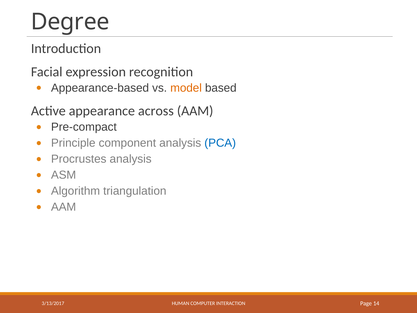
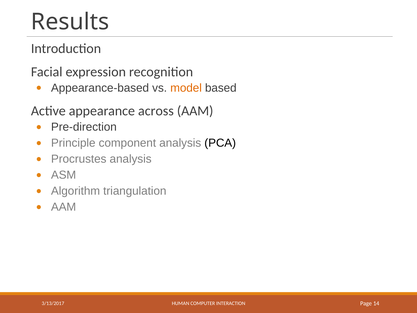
Degree: Degree -> Results
Pre-compact: Pre-compact -> Pre-direction
PCA colour: blue -> black
